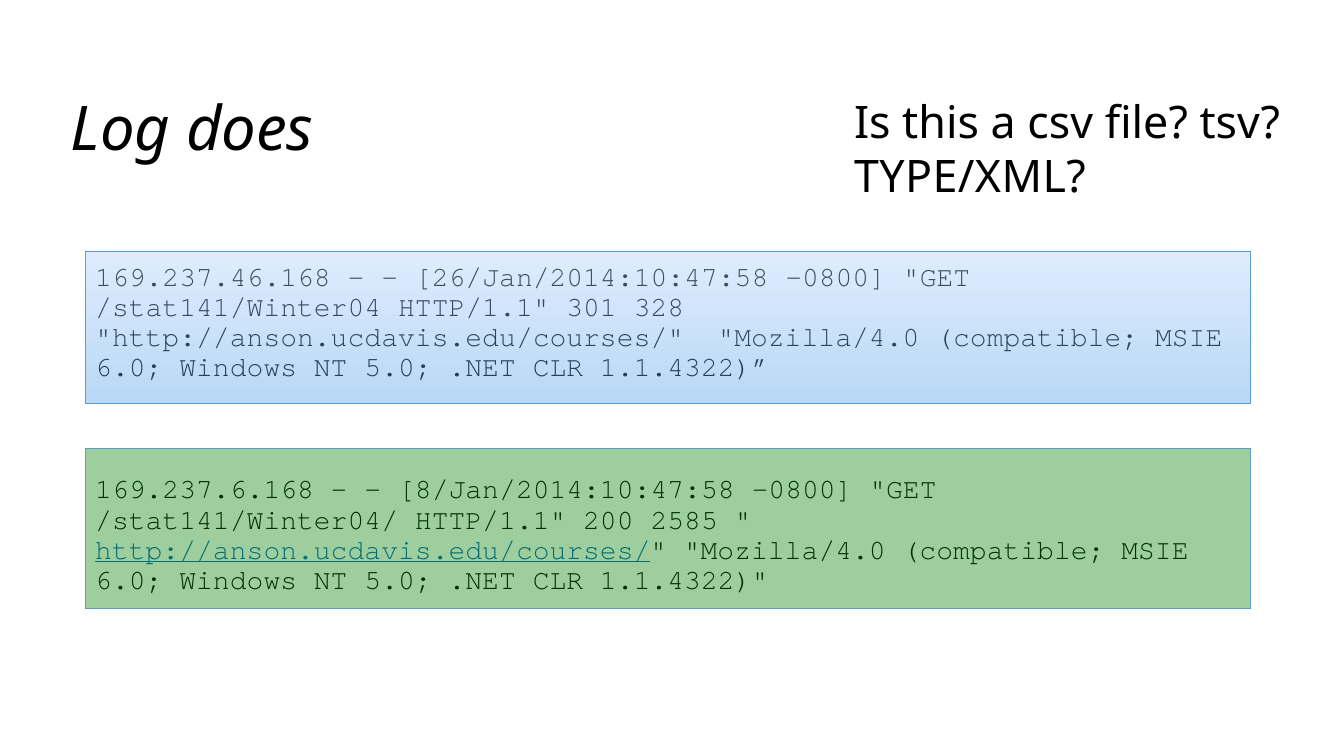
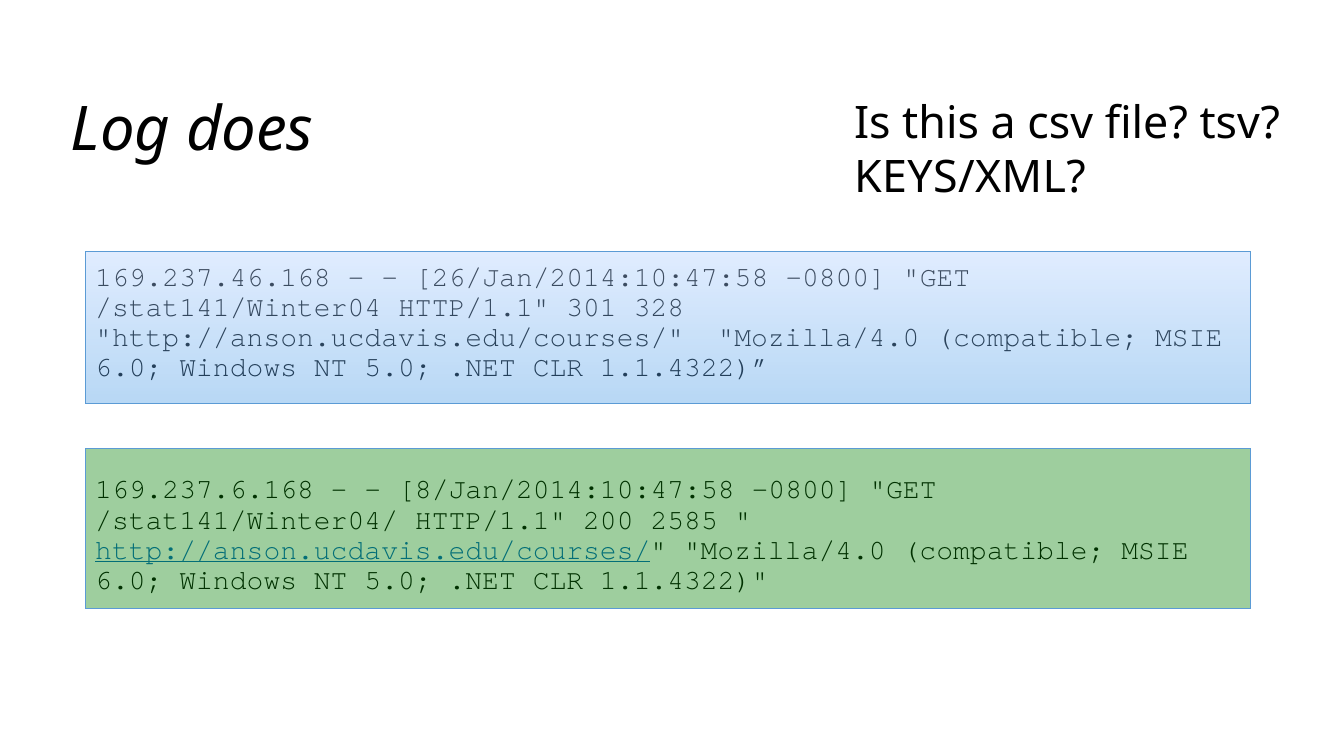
TYPE/XML: TYPE/XML -> KEYS/XML
